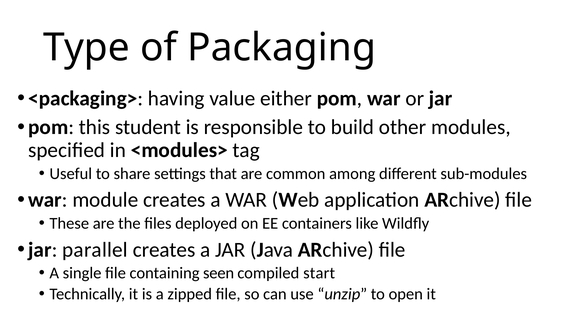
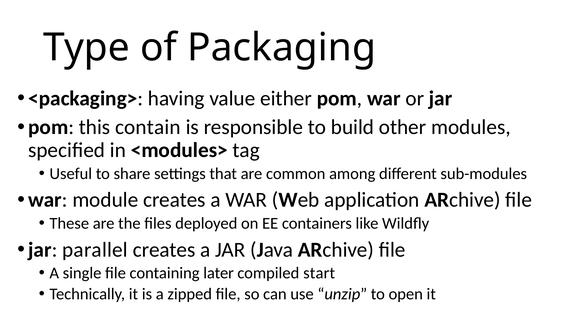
student: student -> contain
seen: seen -> later
